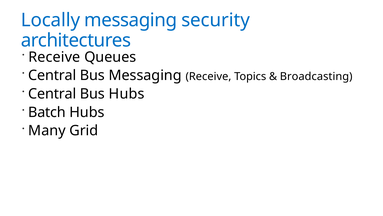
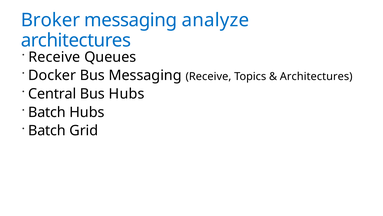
Locally: Locally -> Broker
security: security -> analyze
Central at (52, 75): Central -> Docker
Broadcasting at (316, 76): Broadcasting -> Architectures
Many at (47, 130): Many -> Batch
